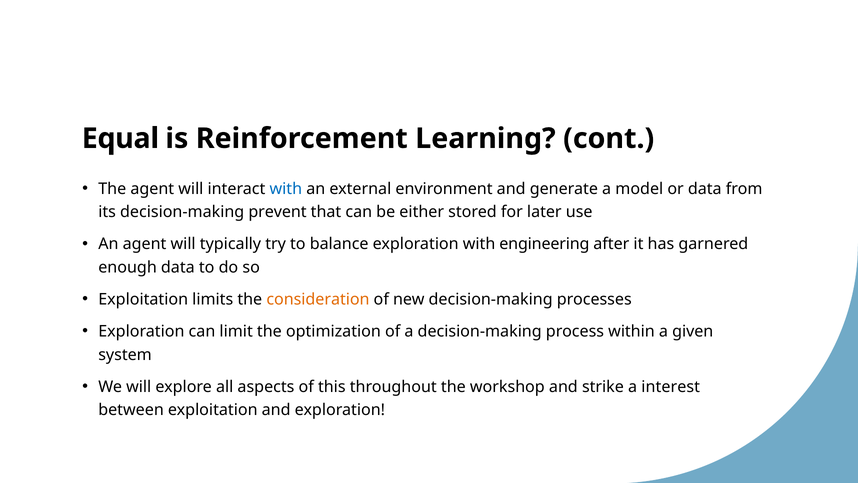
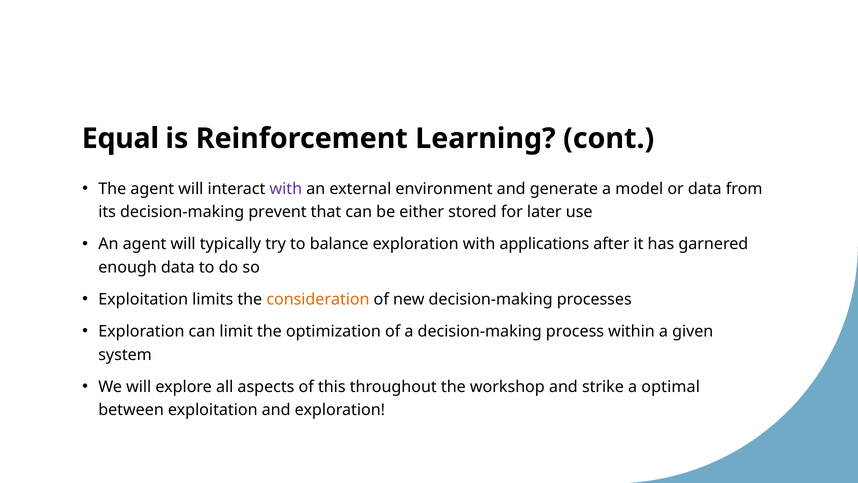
with at (286, 189) colour: blue -> purple
engineering: engineering -> applications
interest: interest -> optimal
